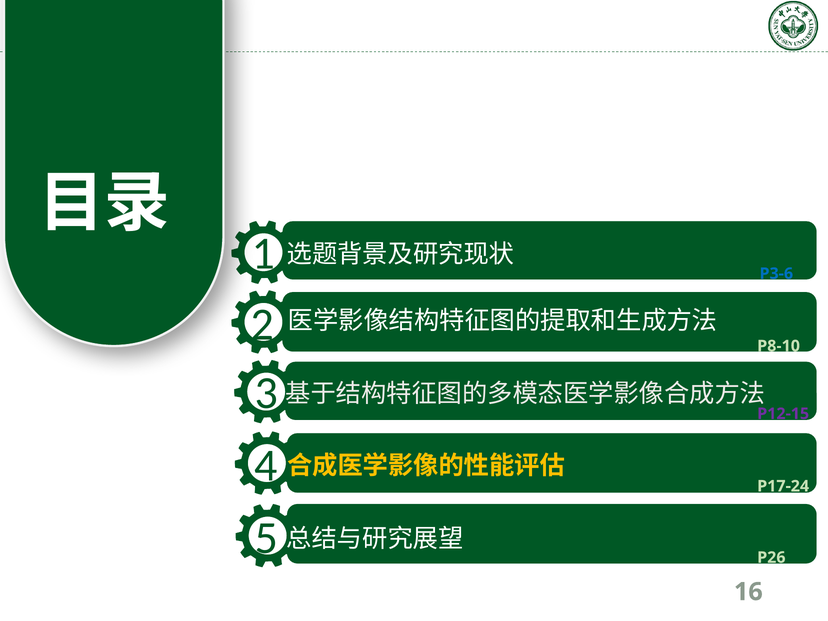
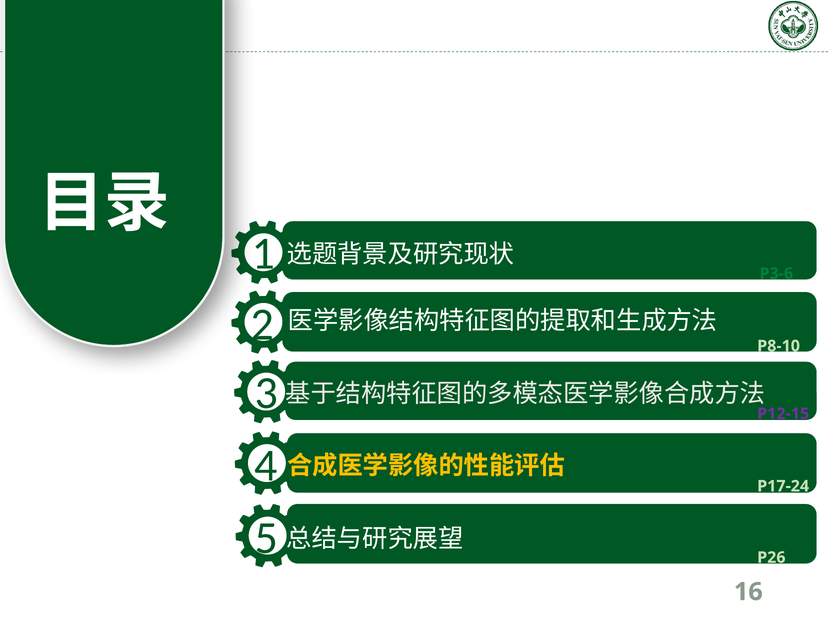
P3-6 colour: blue -> green
